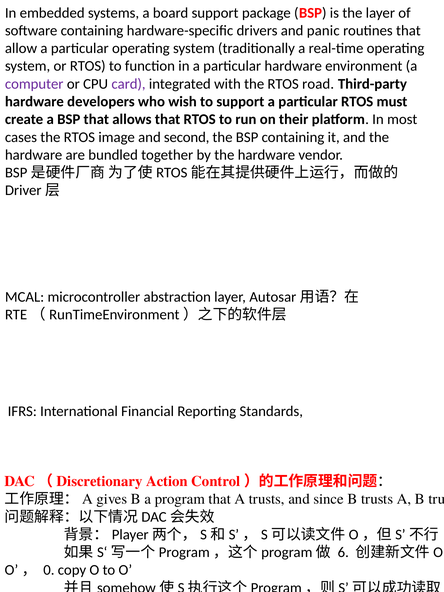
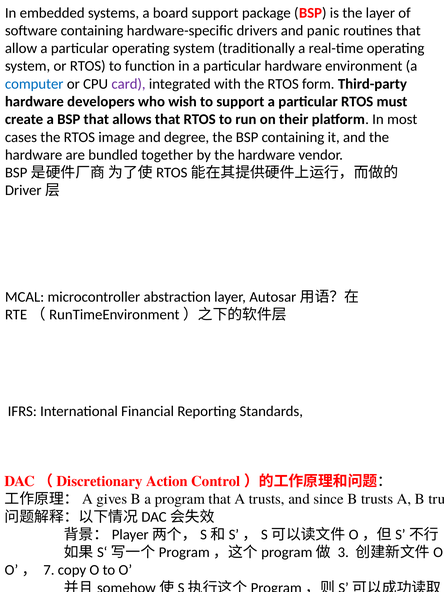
computer colour: purple -> blue
road: road -> form
second: second -> degree
6 at (343, 552): 6 -> 3
0: 0 -> 7
